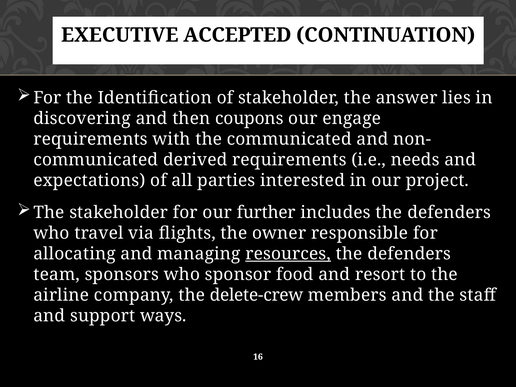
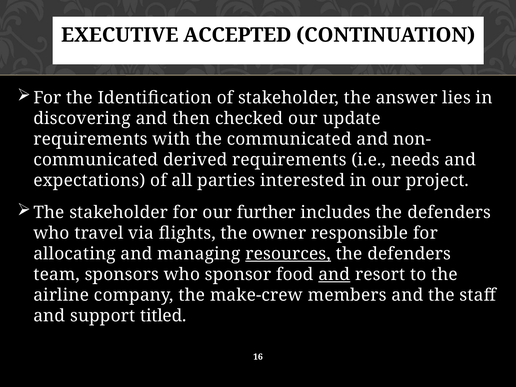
coupons: coupons -> checked
engage: engage -> update
and at (334, 274) underline: none -> present
delete-crew: delete-crew -> make-crew
ways: ways -> titled
